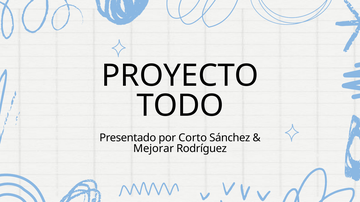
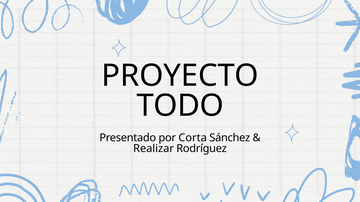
Corto: Corto -> Corta
Mejorar: Mejorar -> Realizar
